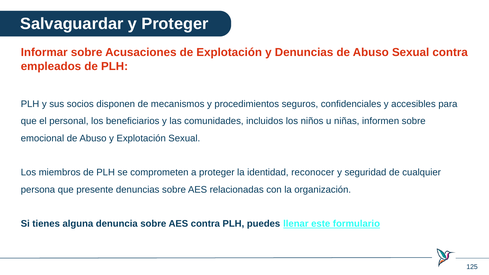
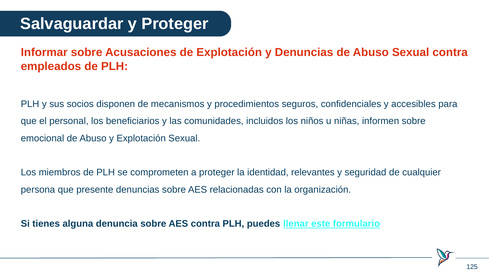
reconocer: reconocer -> relevantes
